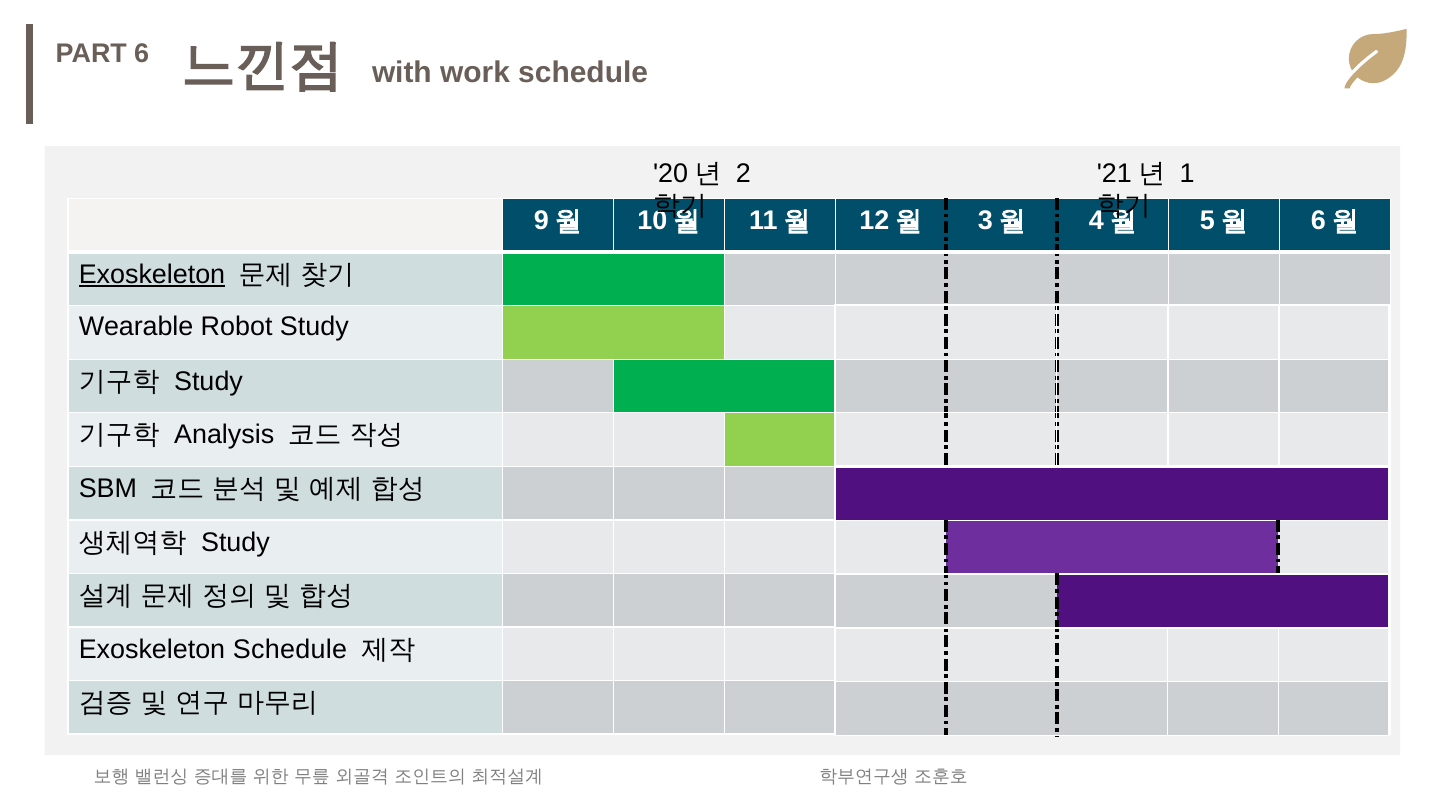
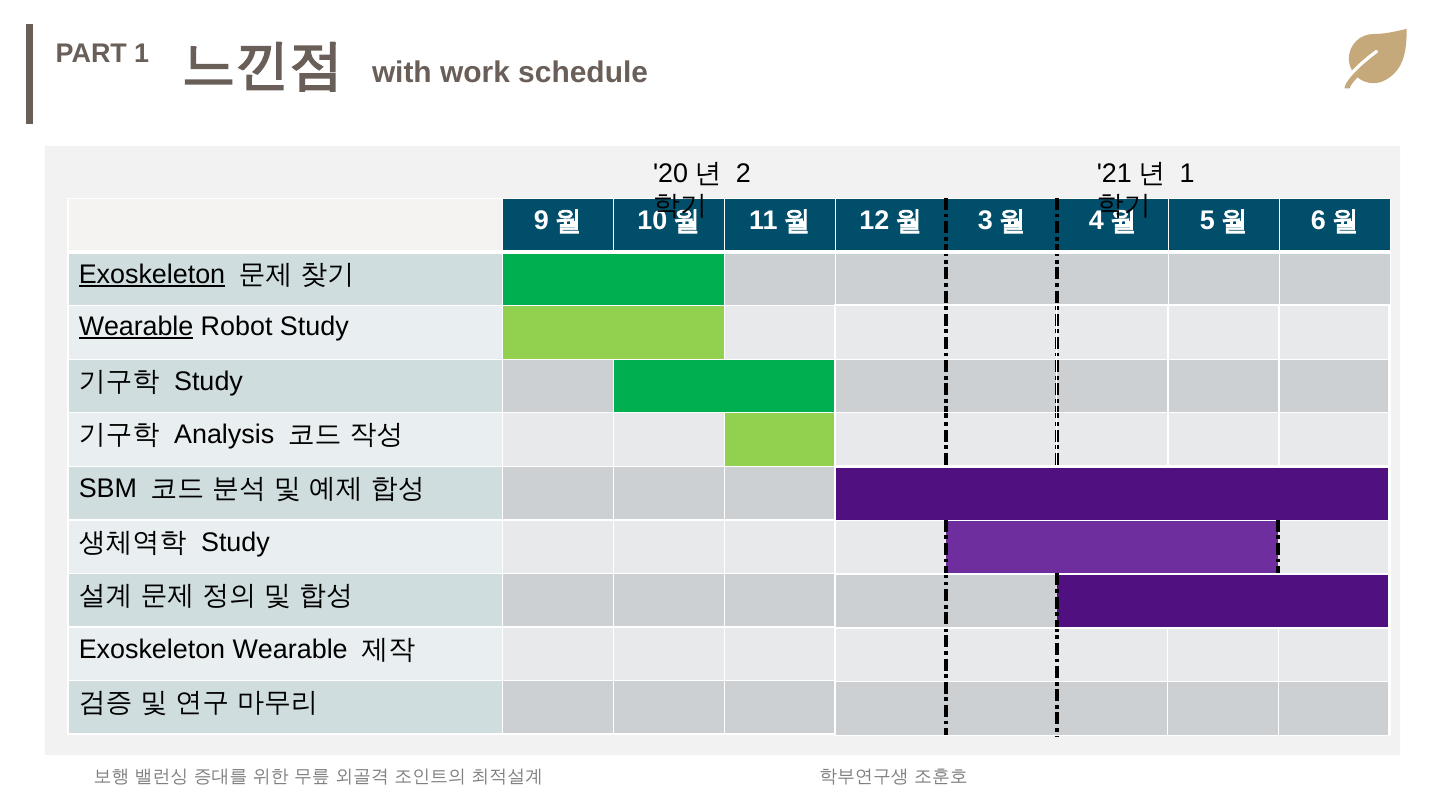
PART 6: 6 -> 1
Wearable at (136, 327) underline: none -> present
Exoskeleton Schedule: Schedule -> Wearable
